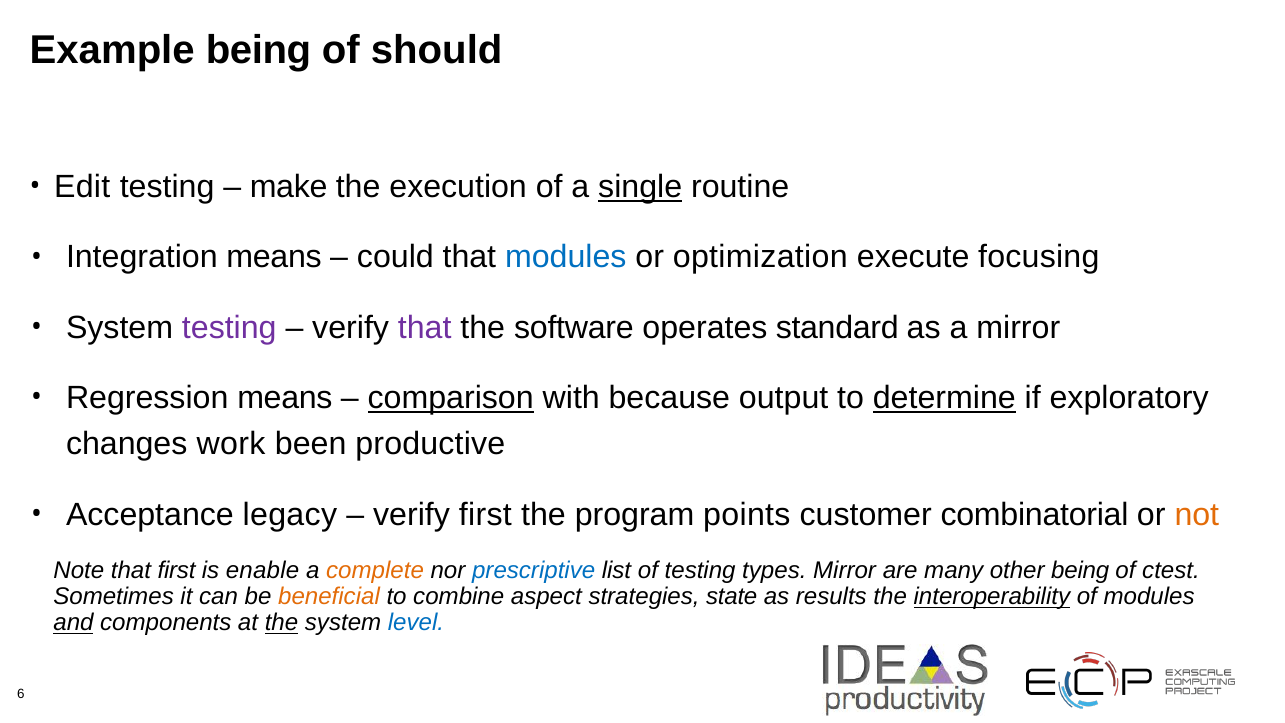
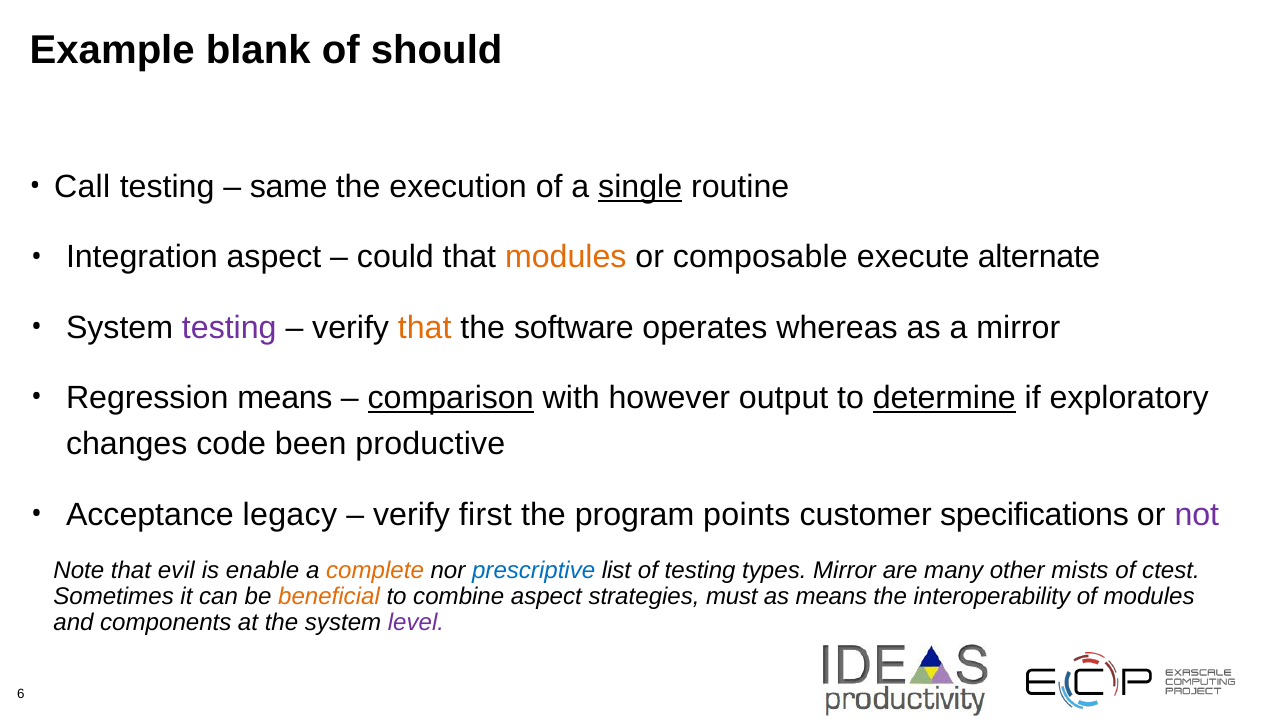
Example being: being -> blank
Edit: Edit -> Call
make: make -> same
Integration means: means -> aspect
modules at (566, 257) colour: blue -> orange
optimization: optimization -> composable
focusing: focusing -> alternate
that at (425, 328) colour: purple -> orange
standard: standard -> whereas
because: because -> however
work: work -> code
combinatorial: combinatorial -> specifications
not colour: orange -> purple
that first: first -> evil
other being: being -> mists
state: state -> must
as results: results -> means
interoperability underline: present -> none
and underline: present -> none
the at (282, 623) underline: present -> none
level colour: blue -> purple
